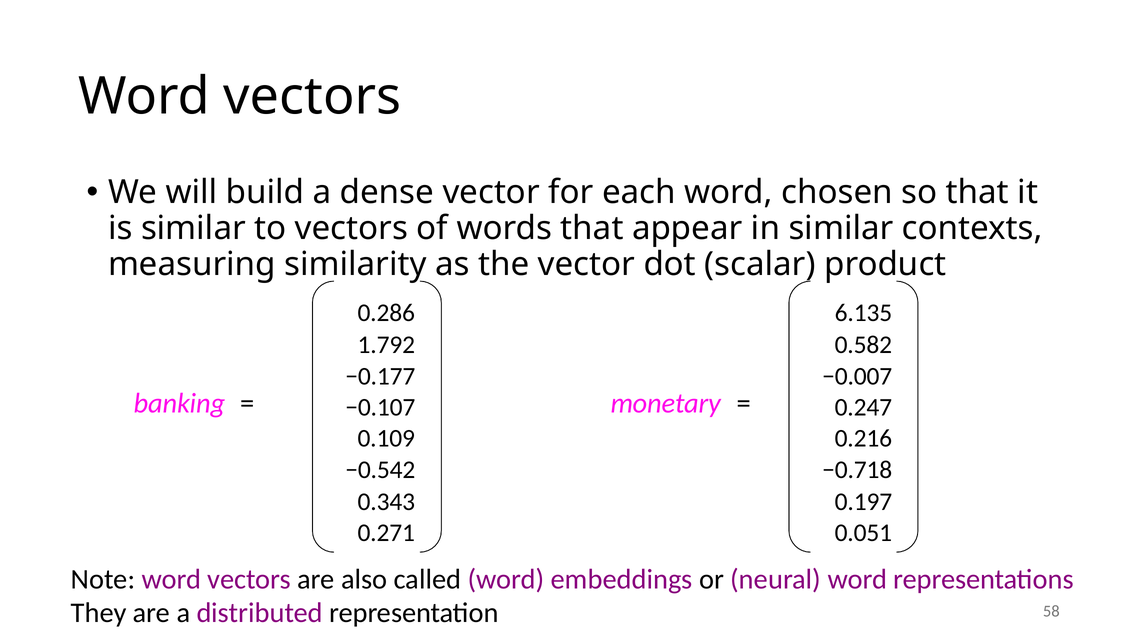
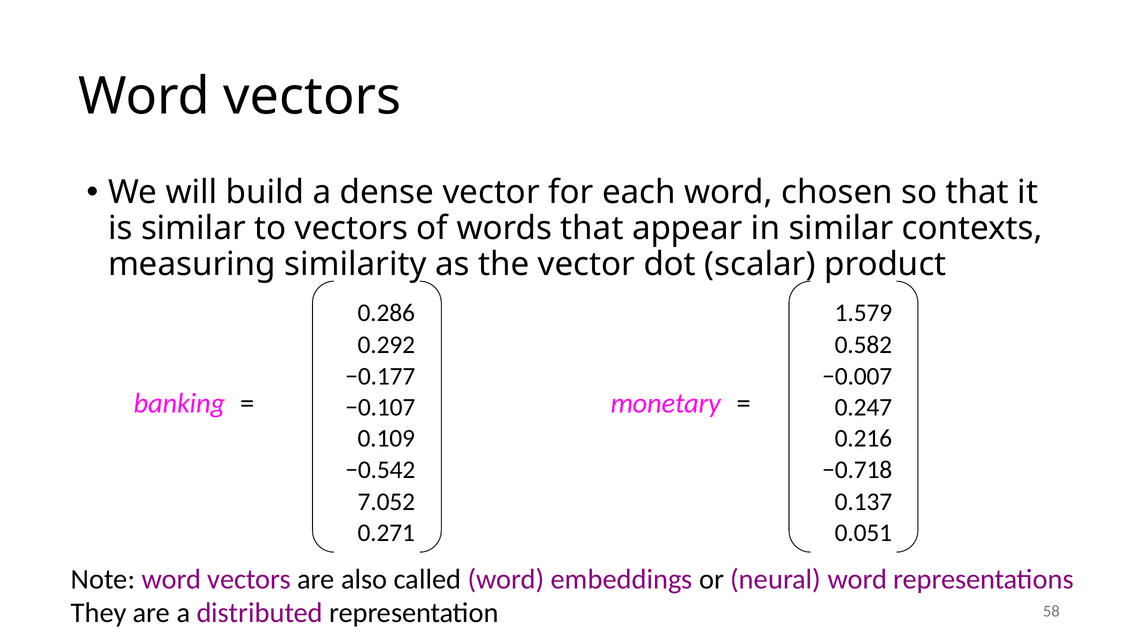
6.135: 6.135 -> 1.579
1.792: 1.792 -> 0.292
0.343: 0.343 -> 7.052
0.197: 0.197 -> 0.137
